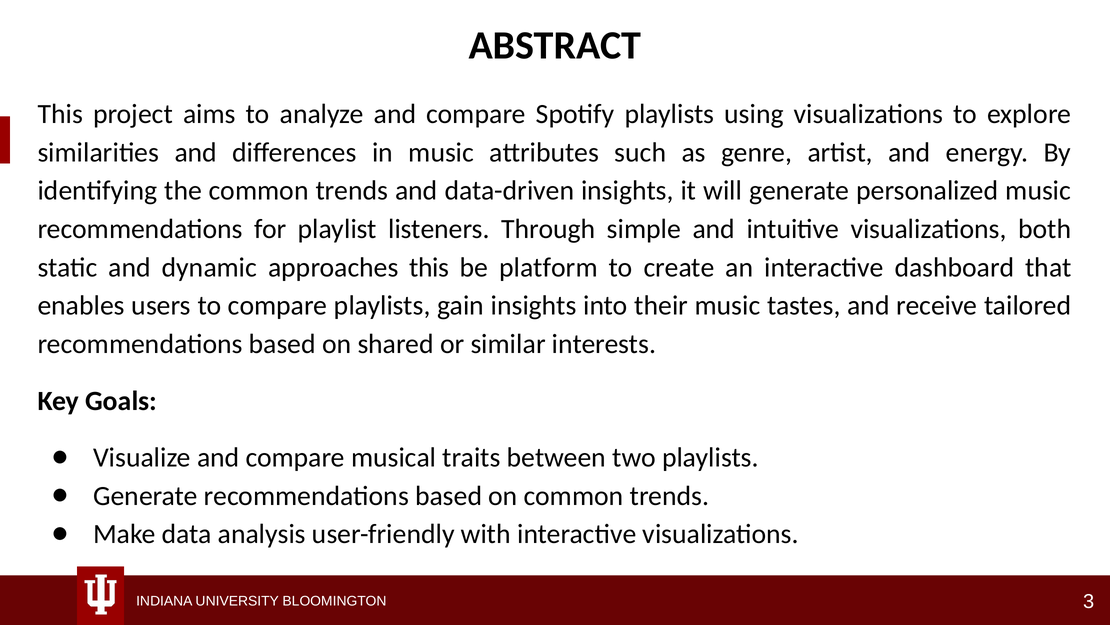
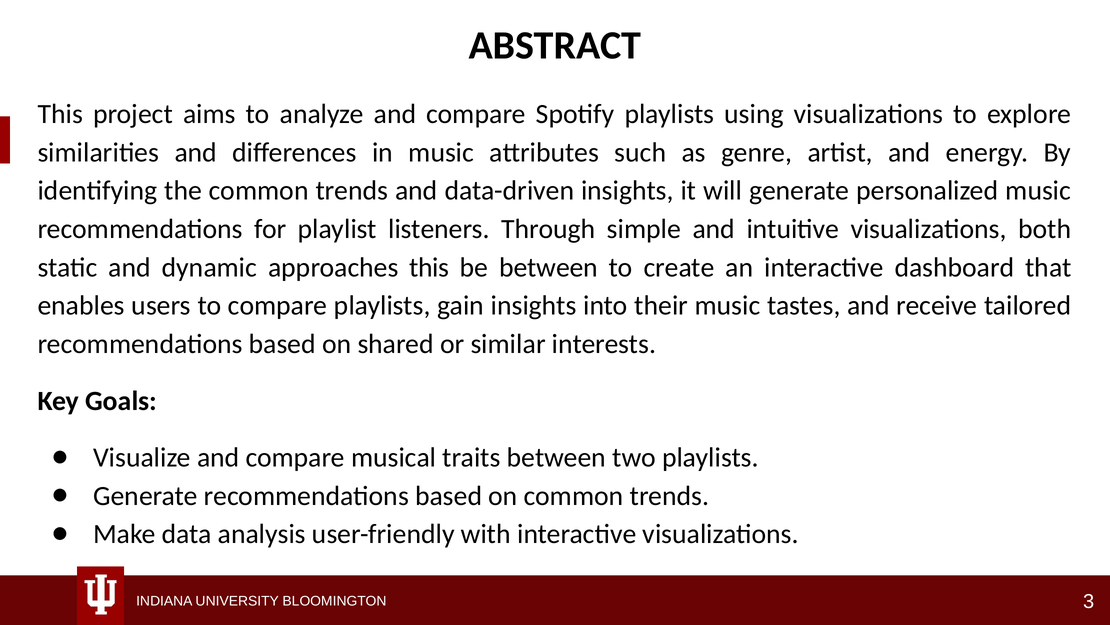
be platform: platform -> between
